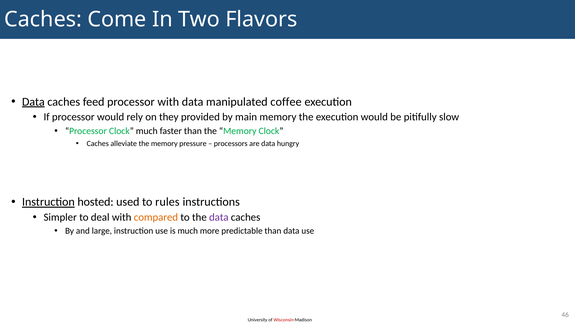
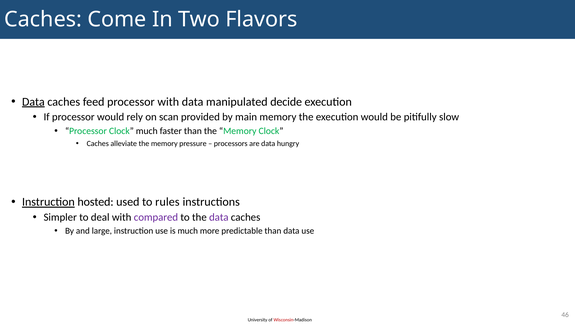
coffee: coffee -> decide
they: they -> scan
compared colour: orange -> purple
